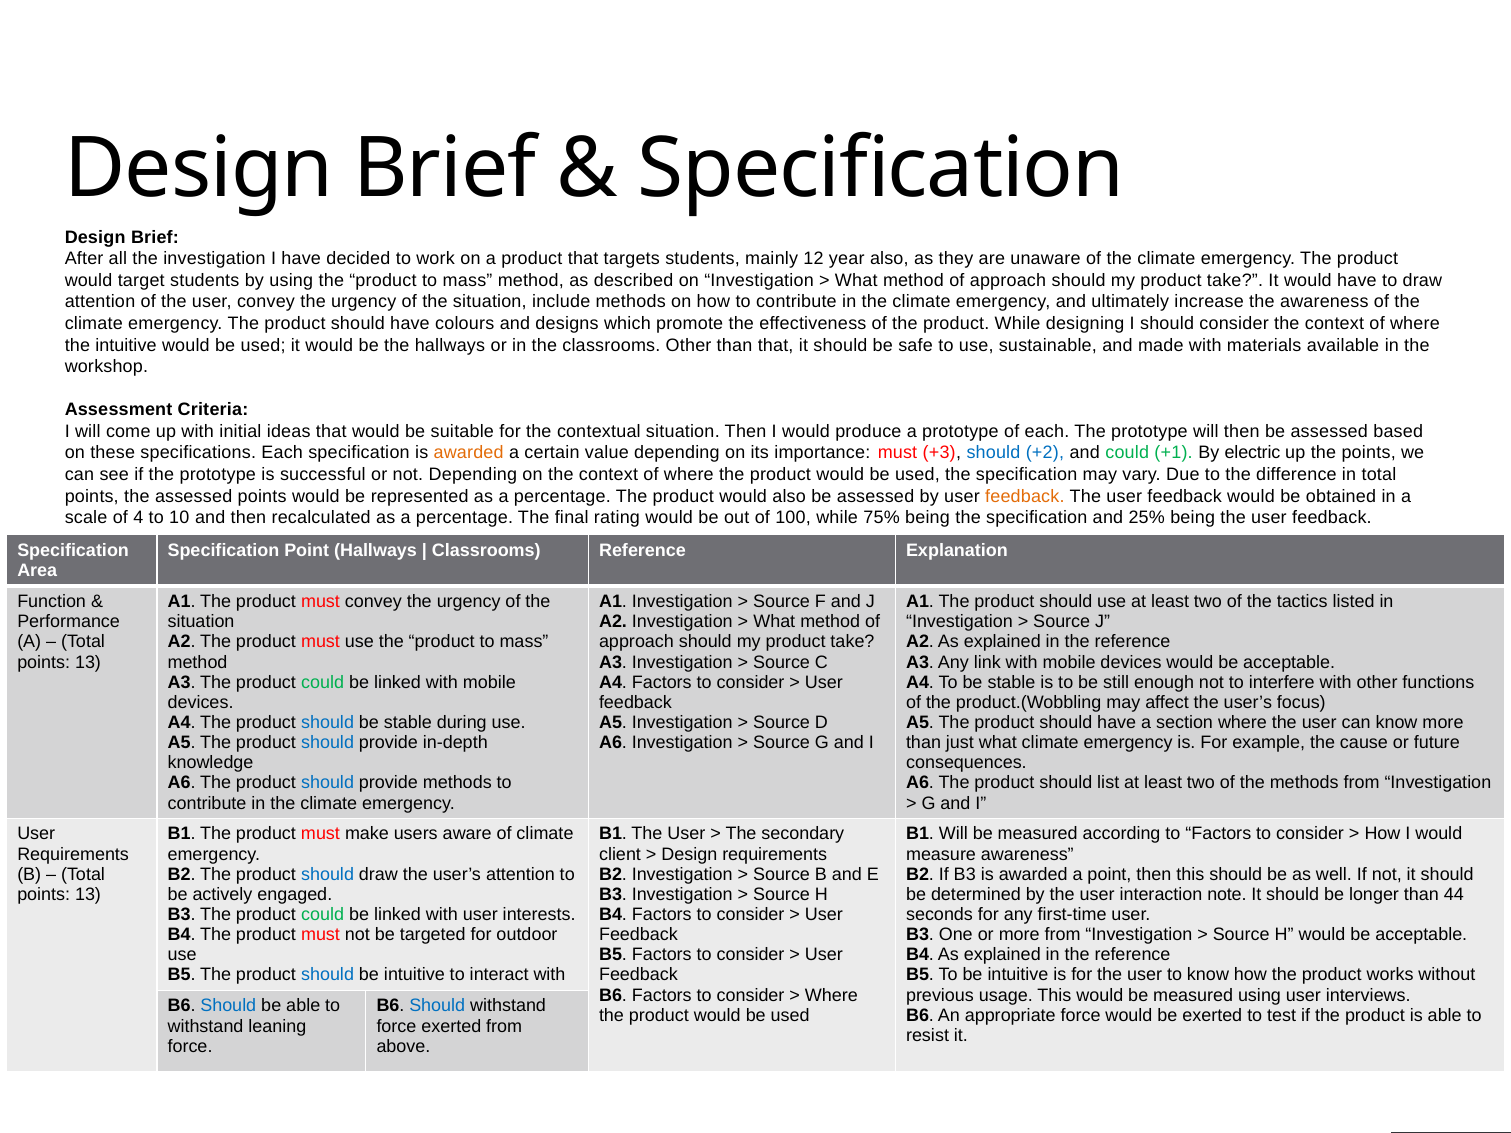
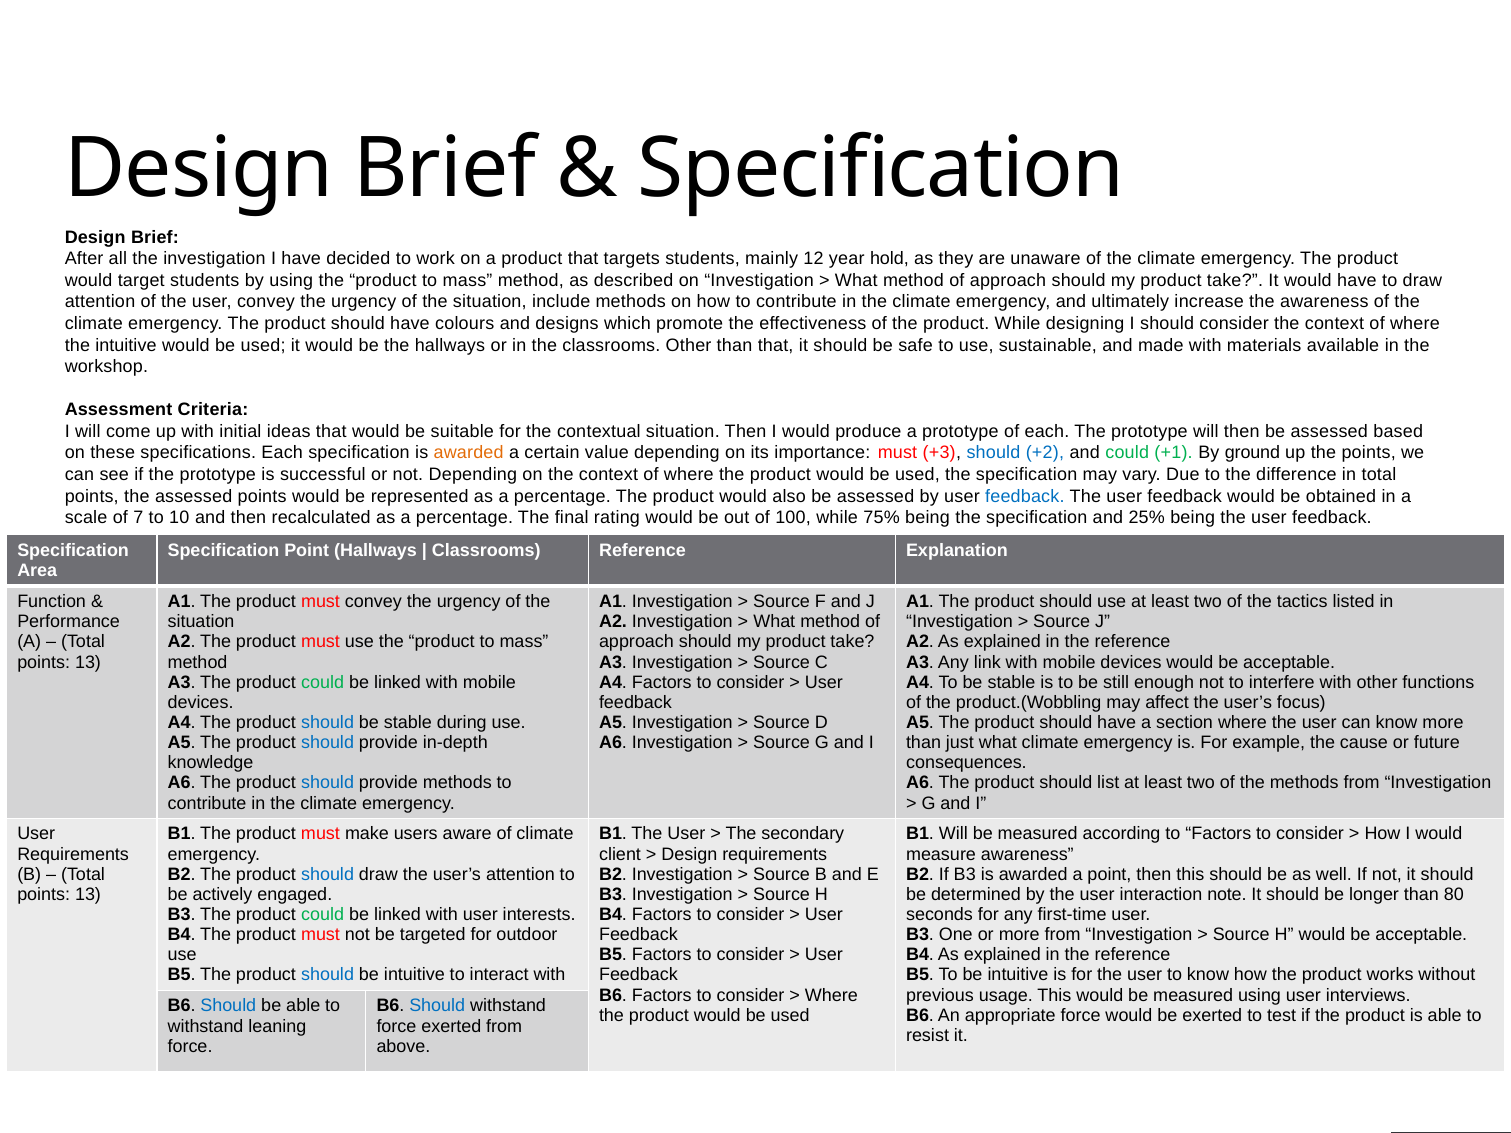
year also: also -> hold
electric: electric -> ground
feedback at (1025, 496) colour: orange -> blue
4: 4 -> 7
44: 44 -> 80
